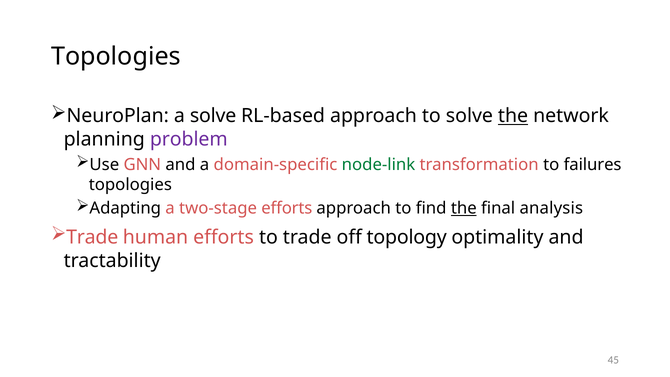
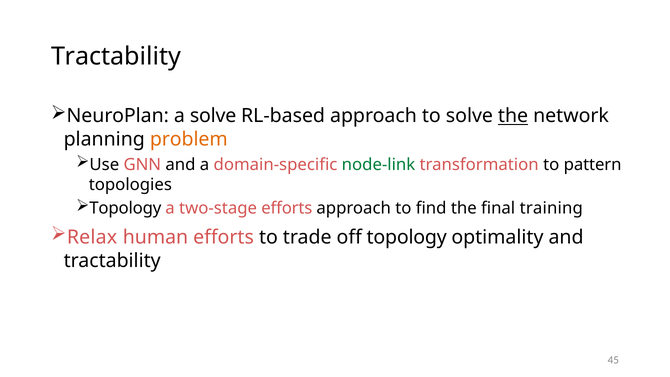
Topologies at (116, 56): Topologies -> Tractability
problem colour: purple -> orange
failures: failures -> pattern
Adapting at (125, 208): Adapting -> Topology
the at (464, 208) underline: present -> none
analysis: analysis -> training
Trade at (92, 237): Trade -> Relax
